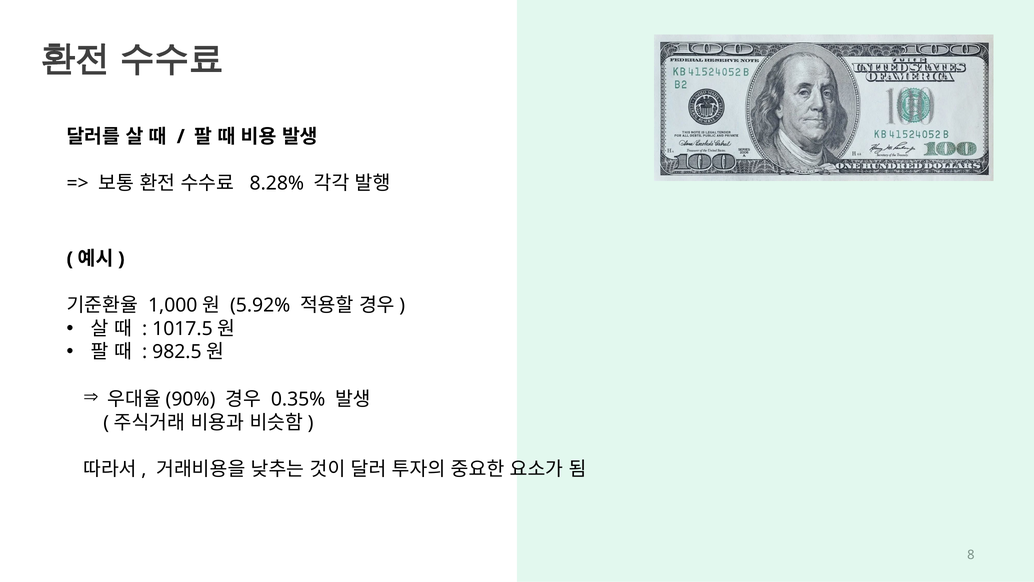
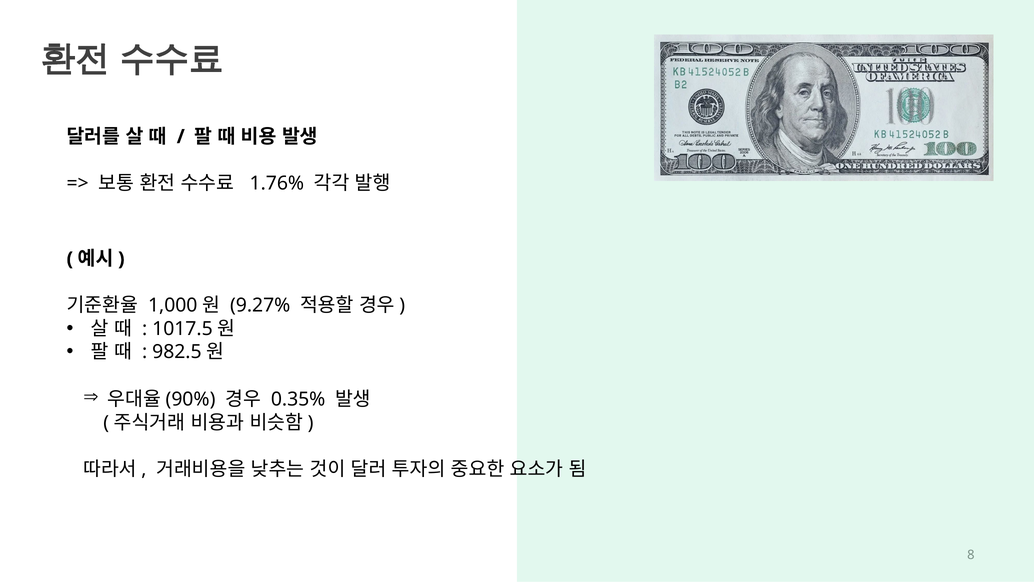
8.28%: 8.28% -> 1.76%
5.92%: 5.92% -> 9.27%
